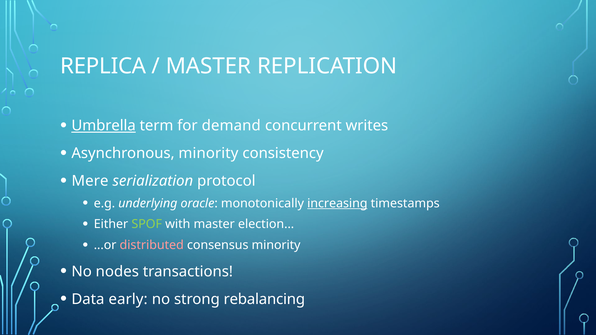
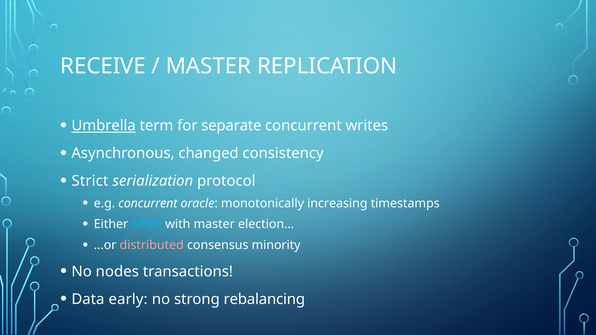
REPLICA: REPLICA -> RECEIVE
demand: demand -> separate
Asynchronous minority: minority -> changed
Mere: Mere -> Strict
e.g underlying: underlying -> concurrent
increasing underline: present -> none
SPOF colour: light green -> light blue
